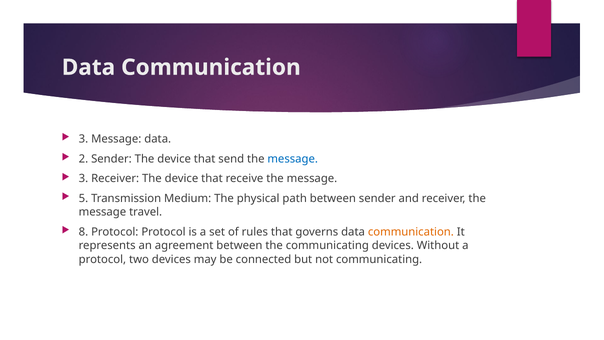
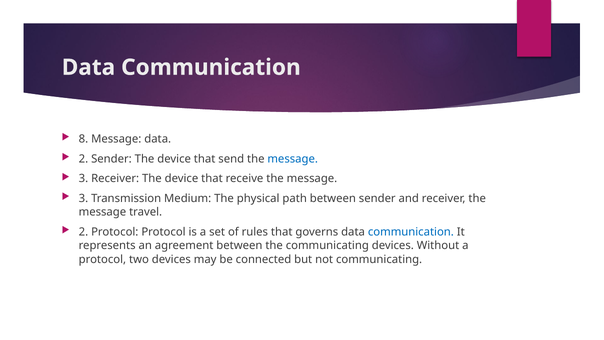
3 at (83, 139): 3 -> 8
5 at (83, 198): 5 -> 3
8 at (83, 232): 8 -> 2
communication at (411, 232) colour: orange -> blue
